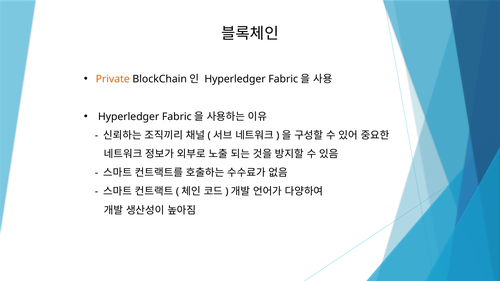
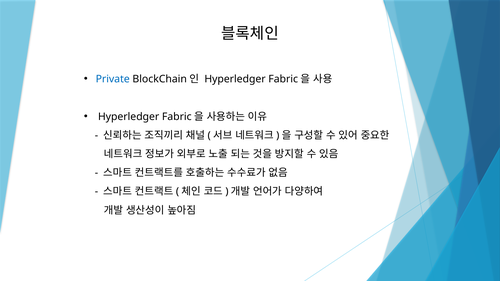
Private colour: orange -> blue
